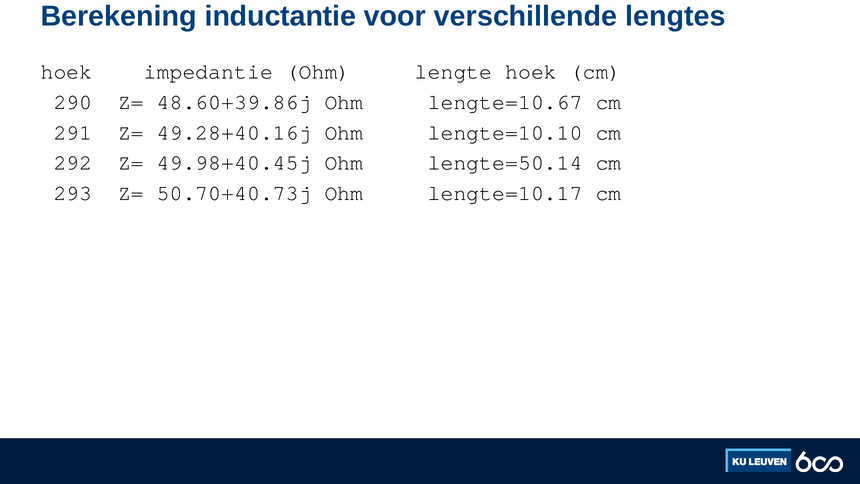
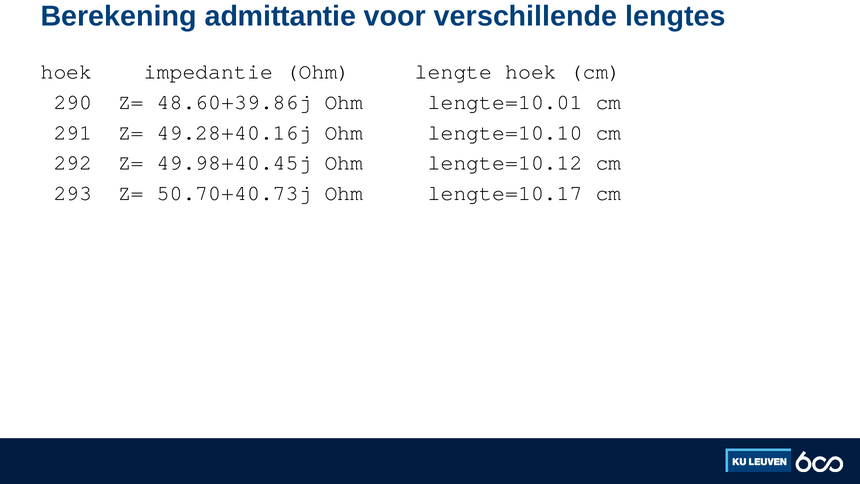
inductantie: inductantie -> admittantie
lengte=10.67: lengte=10.67 -> lengte=10.01
lengte=50.14: lengte=50.14 -> lengte=10.12
